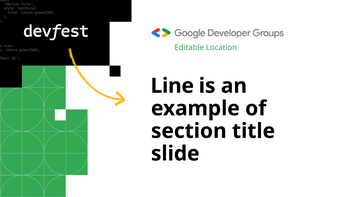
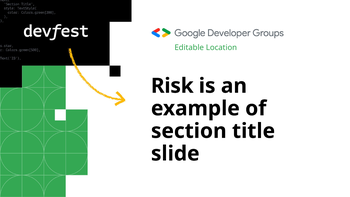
Line: Line -> Risk
